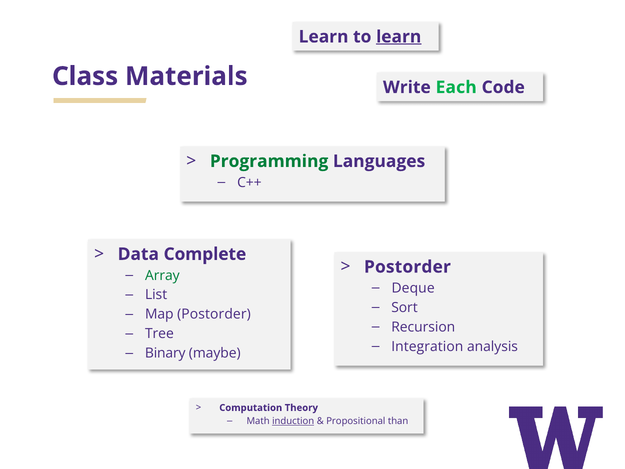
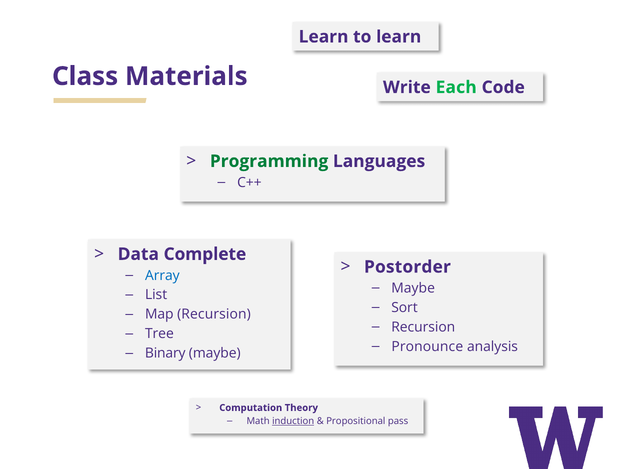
learn at (399, 37) underline: present -> none
Array colour: green -> blue
Deque at (413, 288): Deque -> Maybe
Map Postorder: Postorder -> Recursion
Integration: Integration -> Pronounce
than: than -> pass
